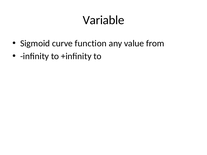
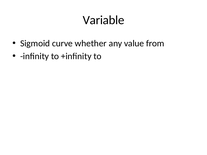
function: function -> whether
